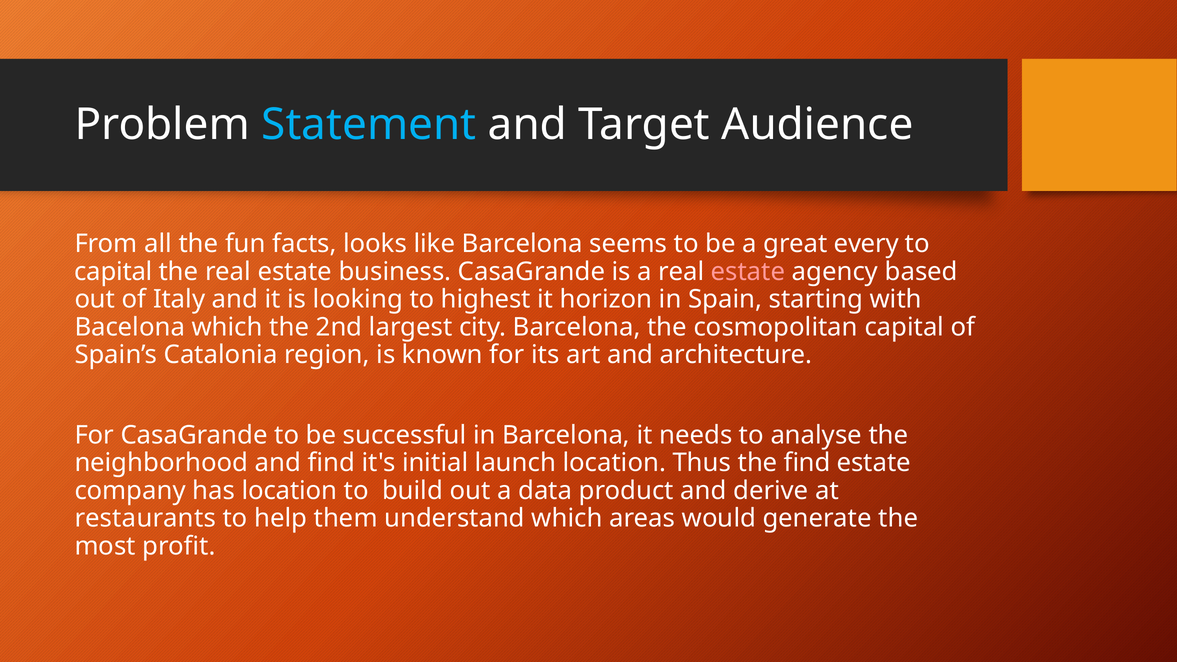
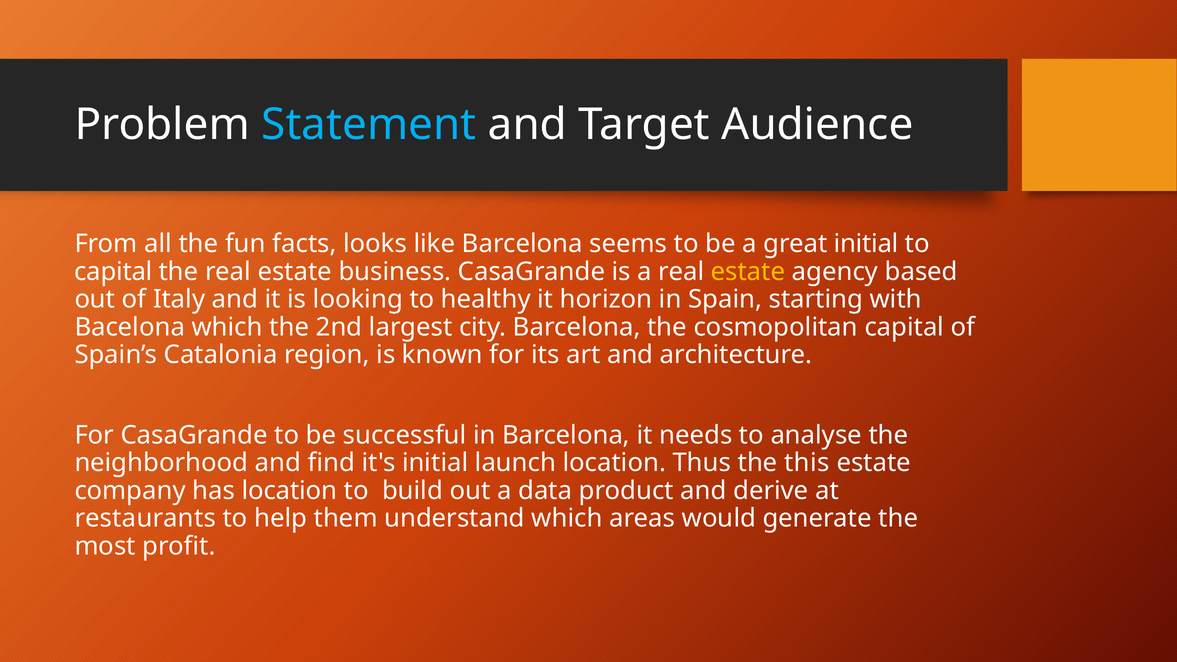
great every: every -> initial
estate at (748, 272) colour: pink -> yellow
highest: highest -> healthy
the find: find -> this
